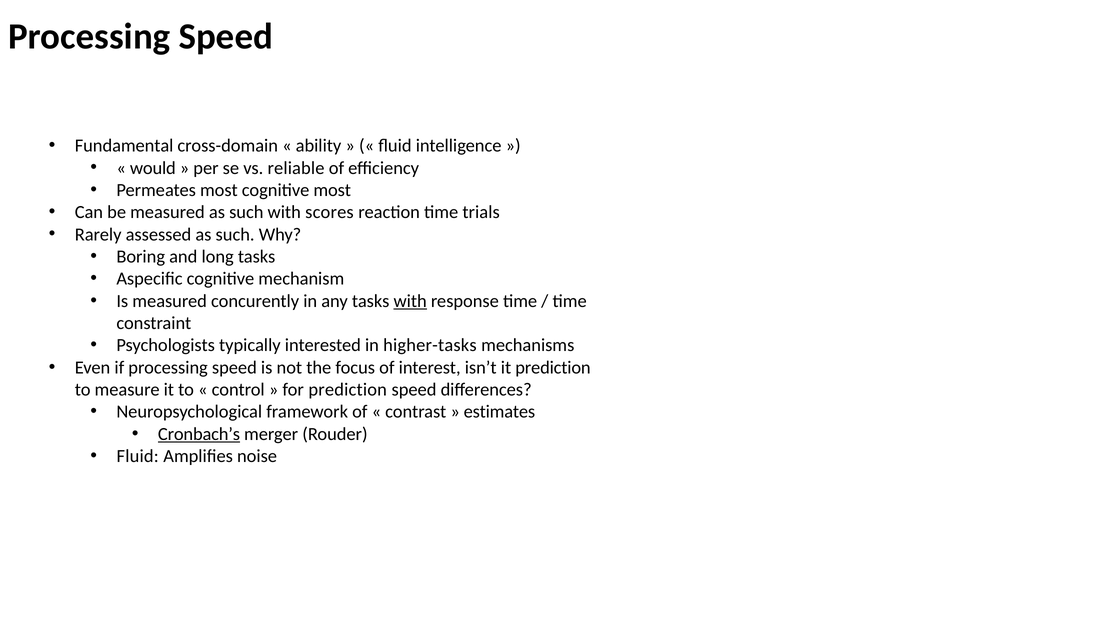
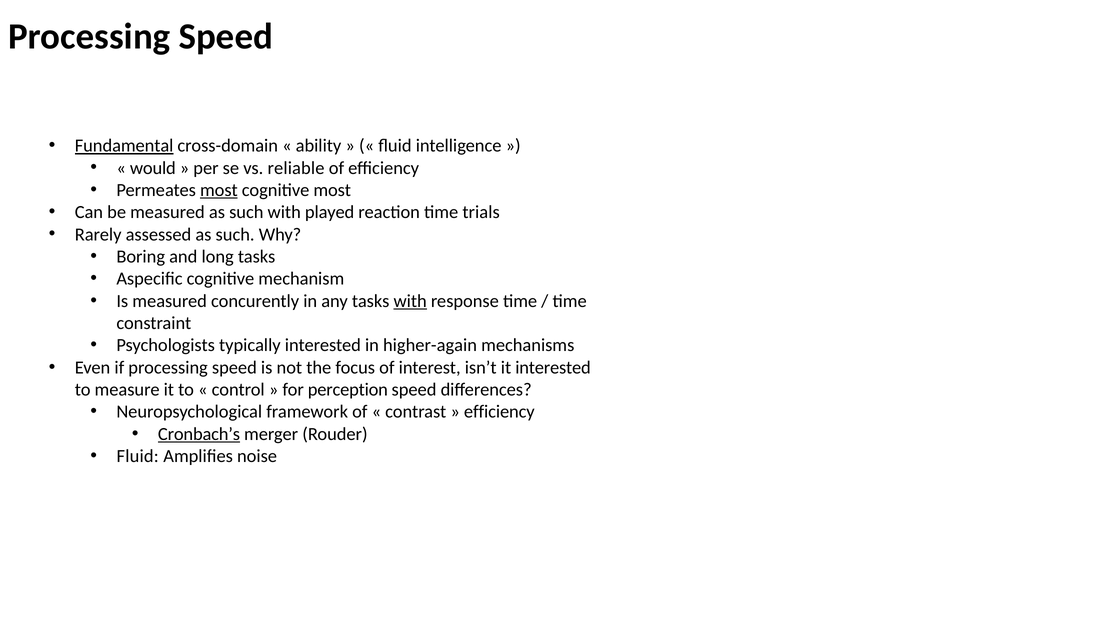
Fundamental underline: none -> present
most at (219, 190) underline: none -> present
scores: scores -> played
higher-tasks: higher-tasks -> higher-again
it prediction: prediction -> interested
for prediction: prediction -> perception
estimates at (499, 412): estimates -> efficiency
